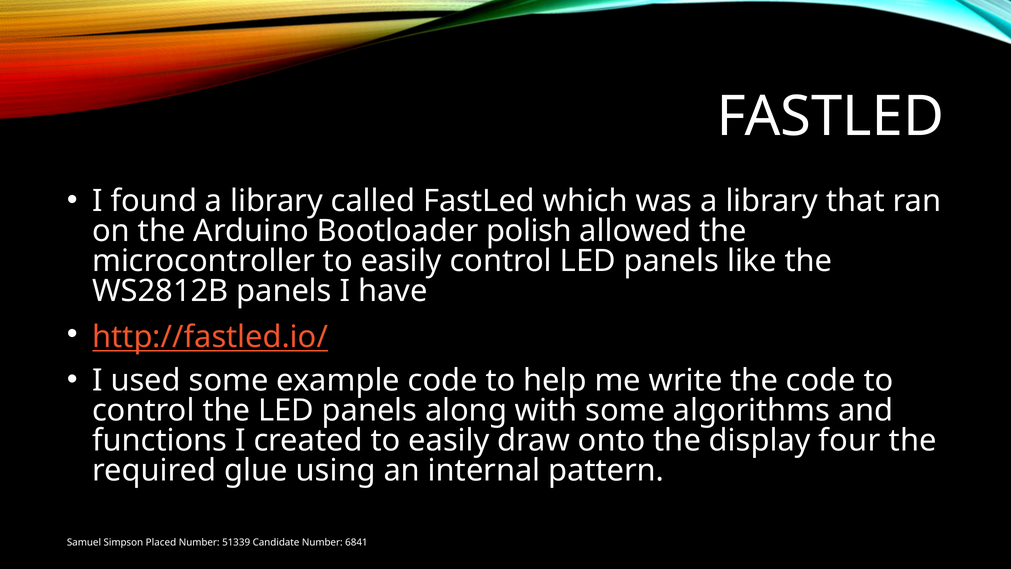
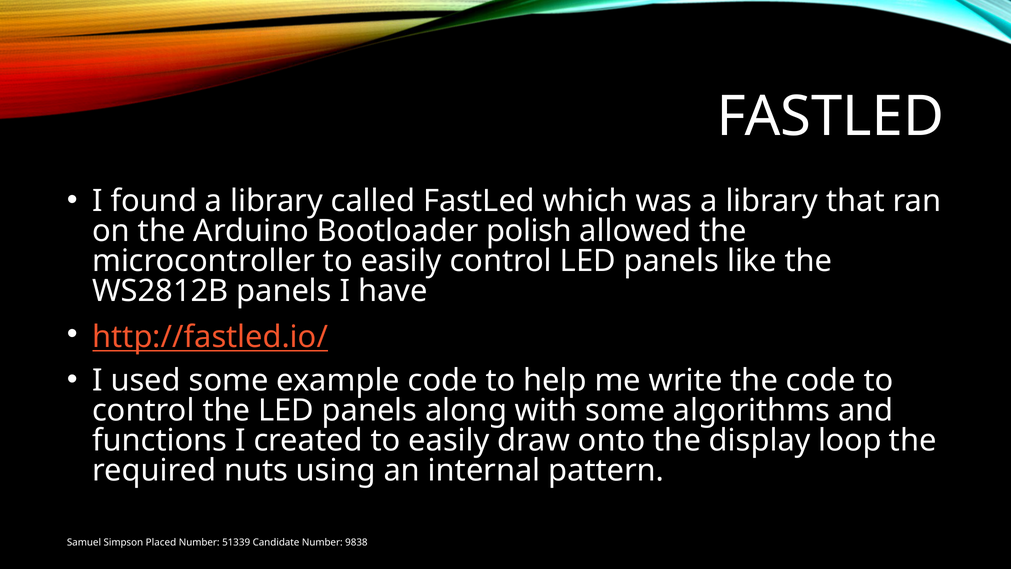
four: four -> loop
glue: glue -> nuts
6841: 6841 -> 9838
